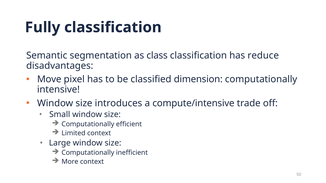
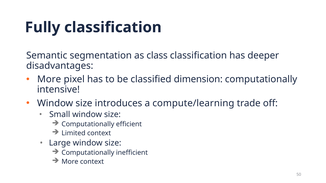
reduce: reduce -> deeper
Move at (49, 79): Move -> More
compute/intensive: compute/intensive -> compute/learning
